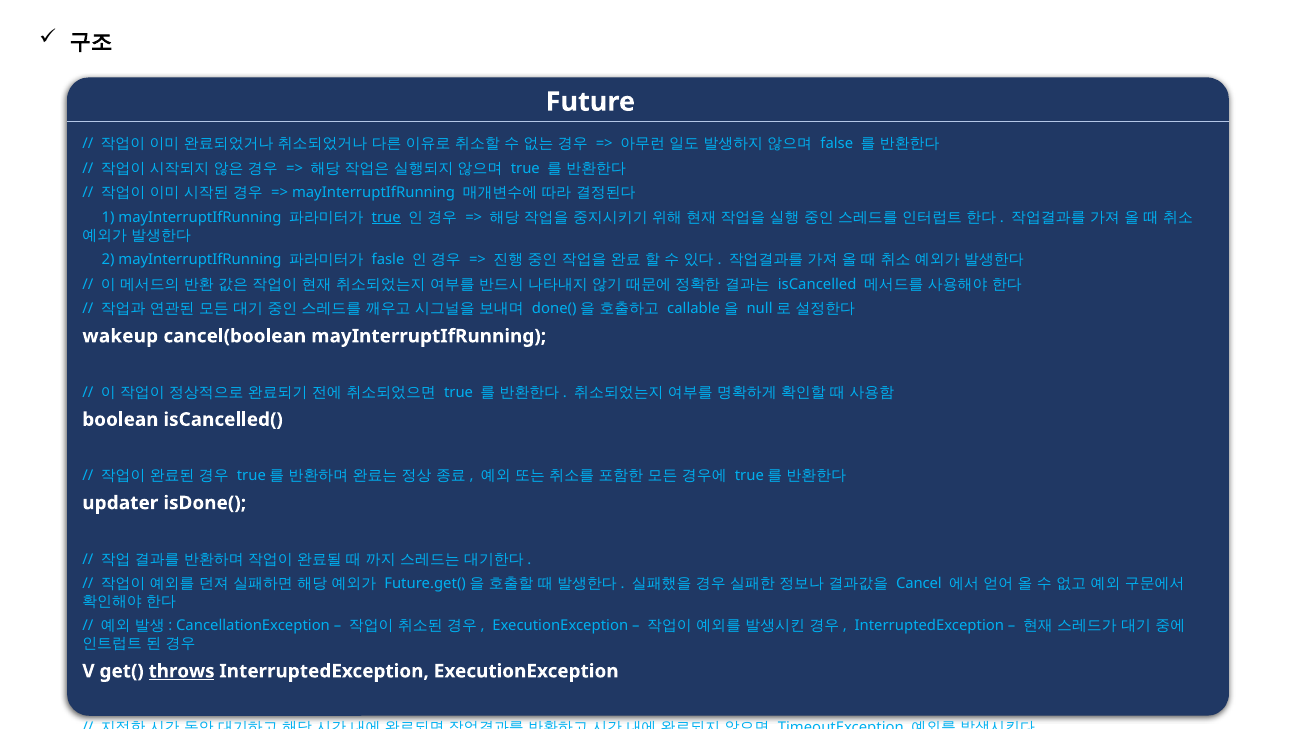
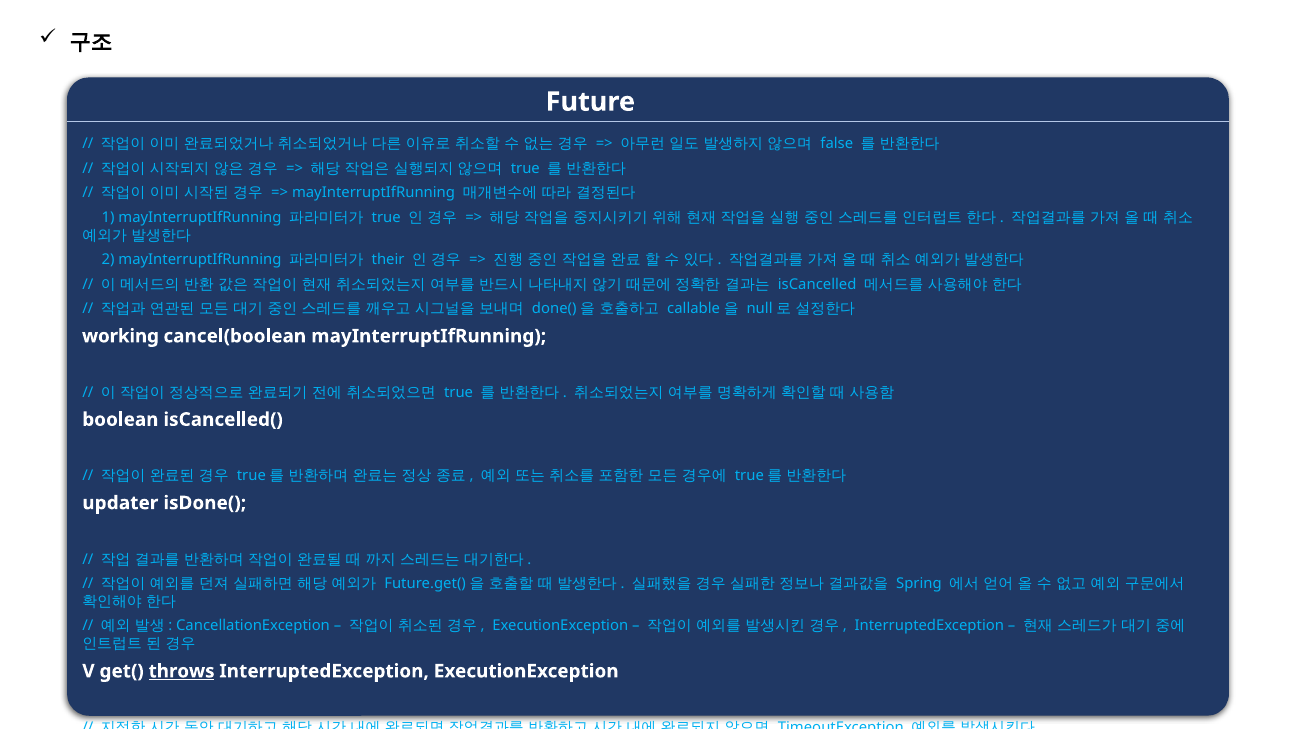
true at (386, 217) underline: present -> none
fasle: fasle -> their
wakeup: wakeup -> working
Cancel: Cancel -> Spring
